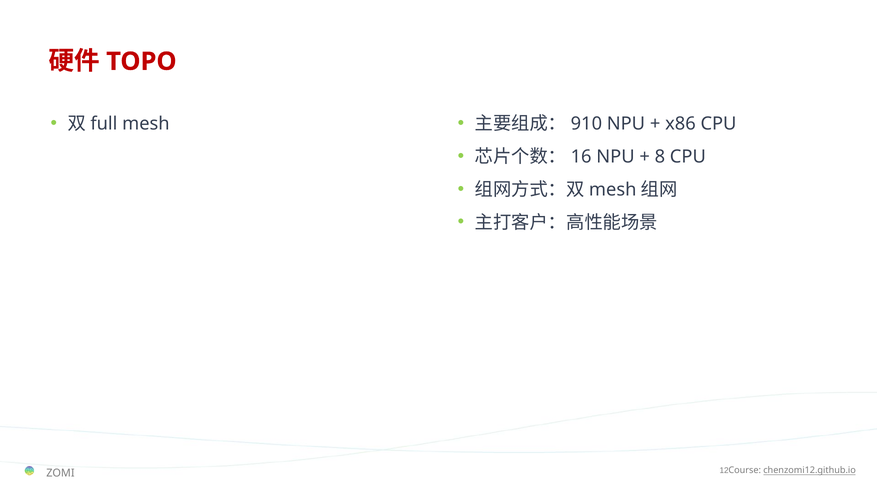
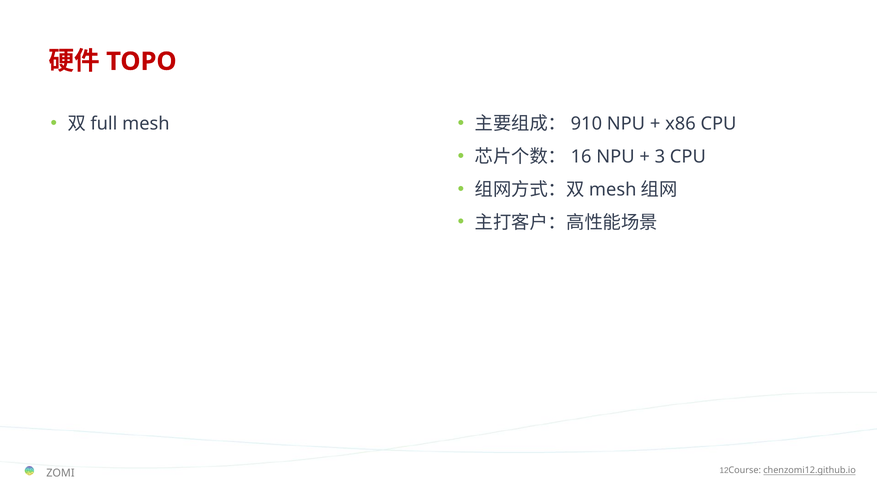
8: 8 -> 3
